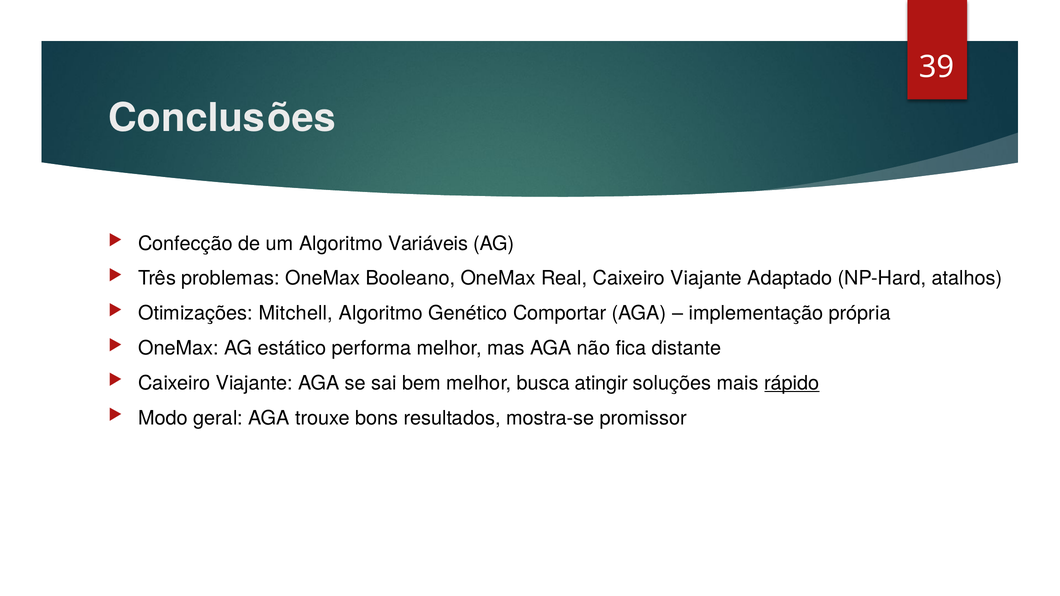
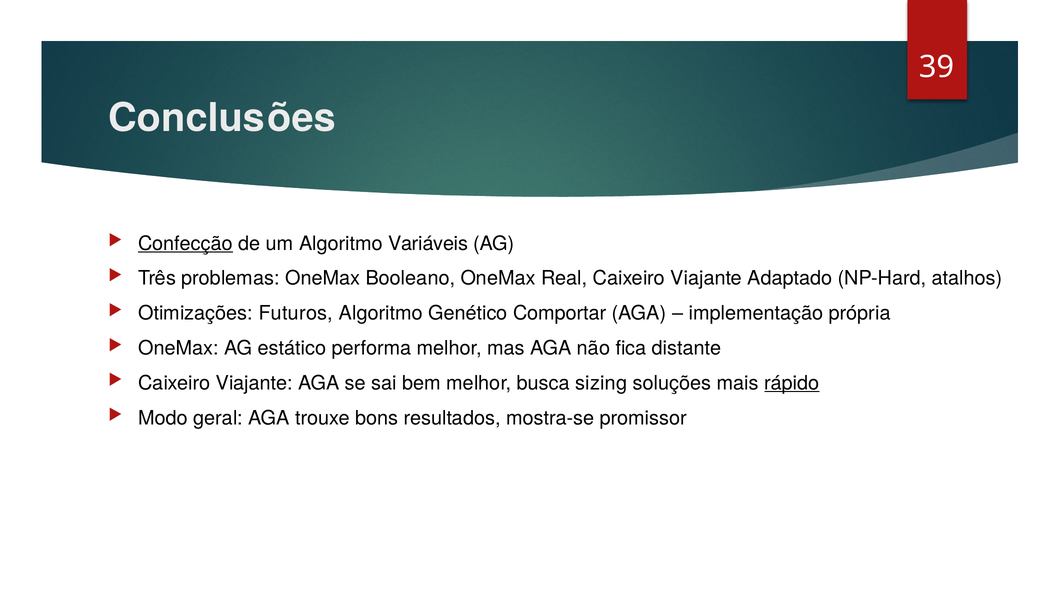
Confecção underline: none -> present
Mitchell: Mitchell -> Futuros
atingir: atingir -> sizing
